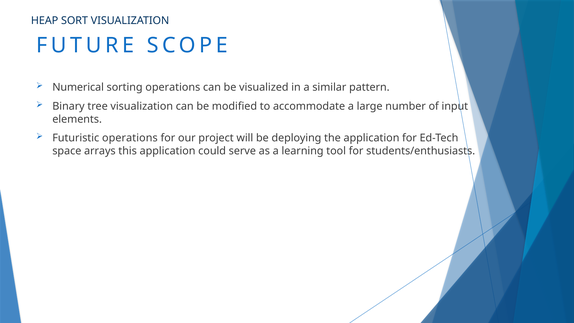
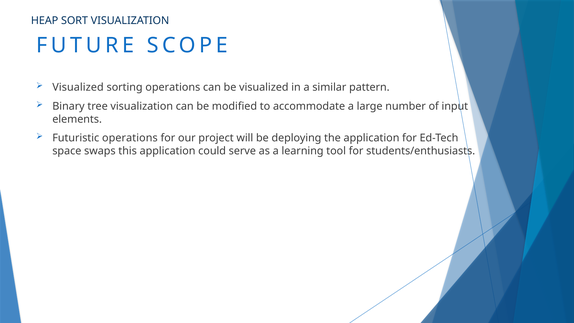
Numerical at (78, 87): Numerical -> Visualized
arrays: arrays -> swaps
